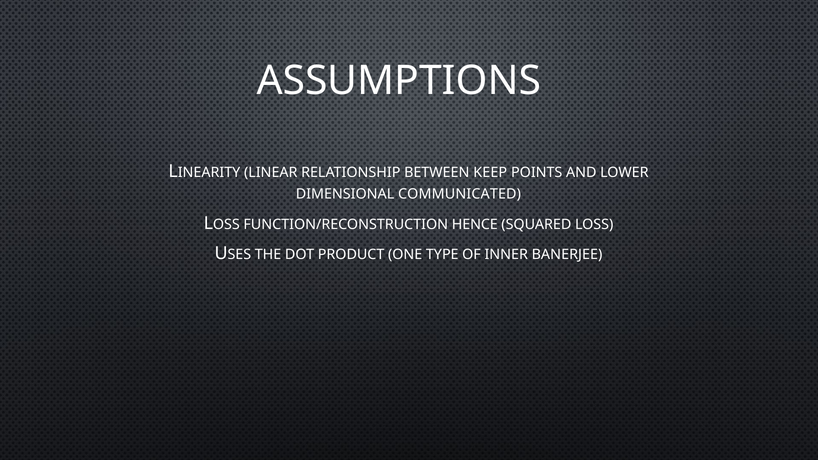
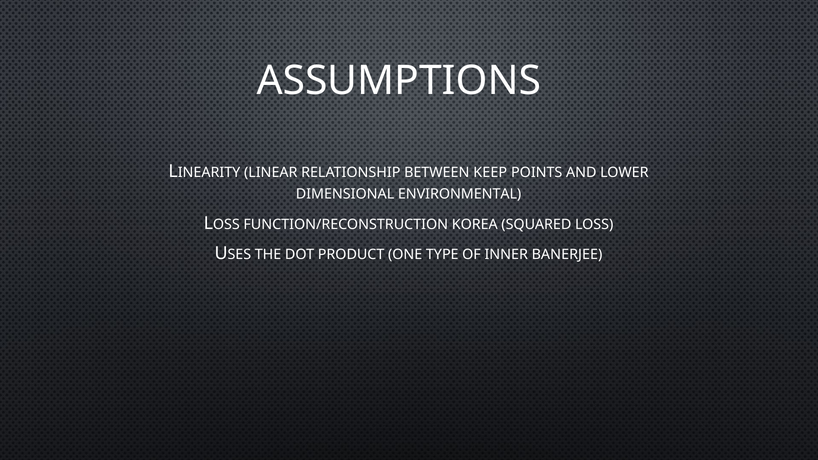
COMMUNICATED: COMMUNICATED -> ENVIRONMENTAL
HENCE: HENCE -> KOREA
